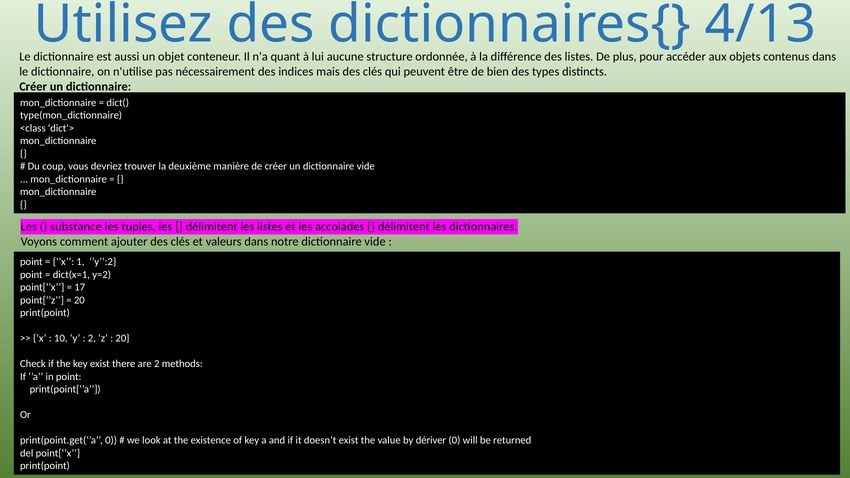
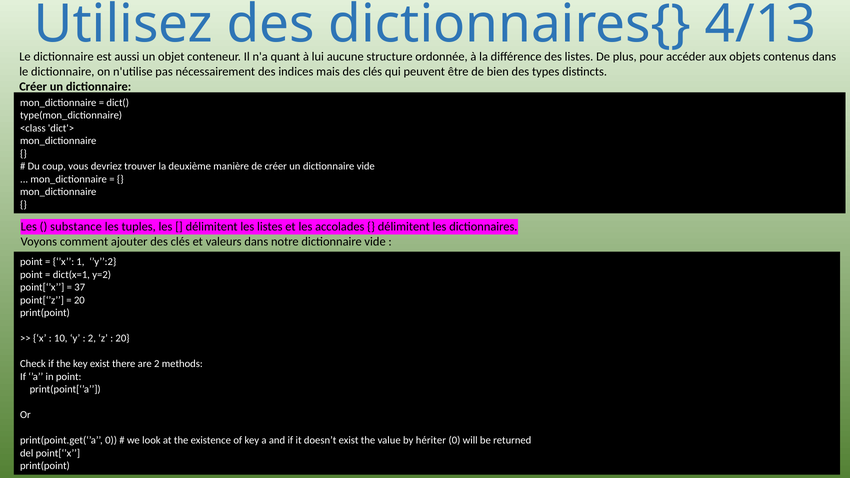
17: 17 -> 37
dériver: dériver -> hériter
